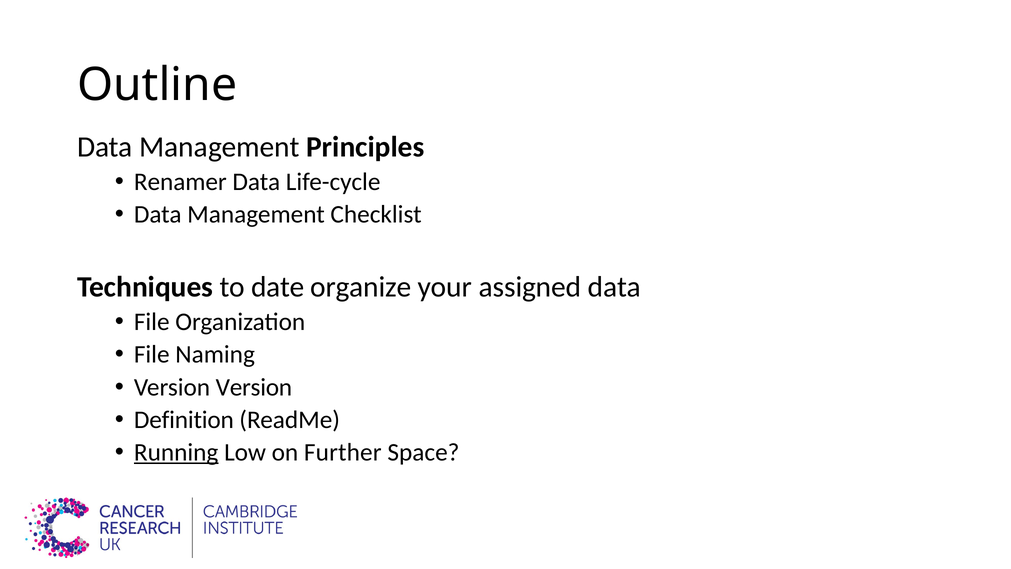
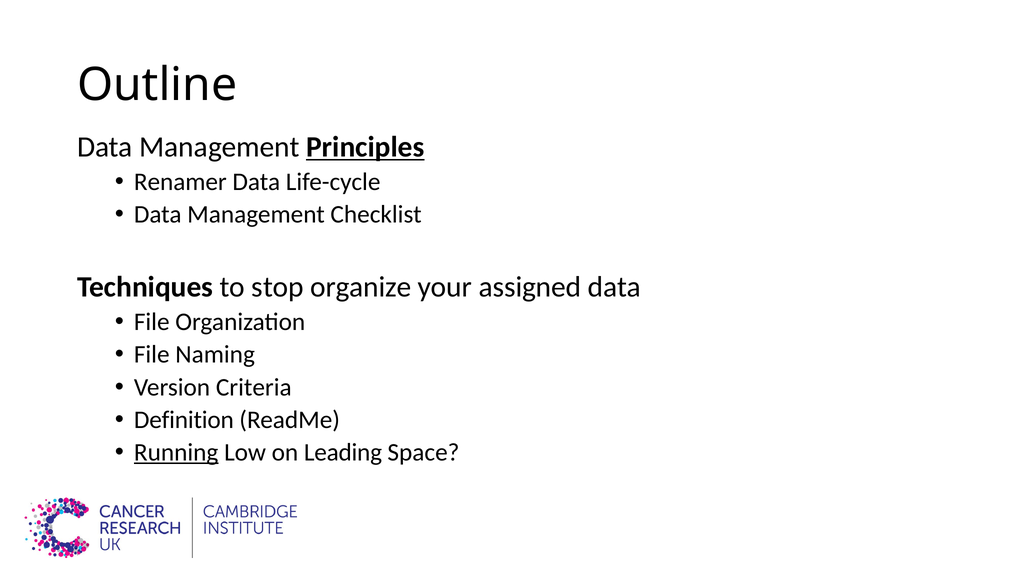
Principles underline: none -> present
date: date -> stop
Version Version: Version -> Criteria
Further: Further -> Leading
